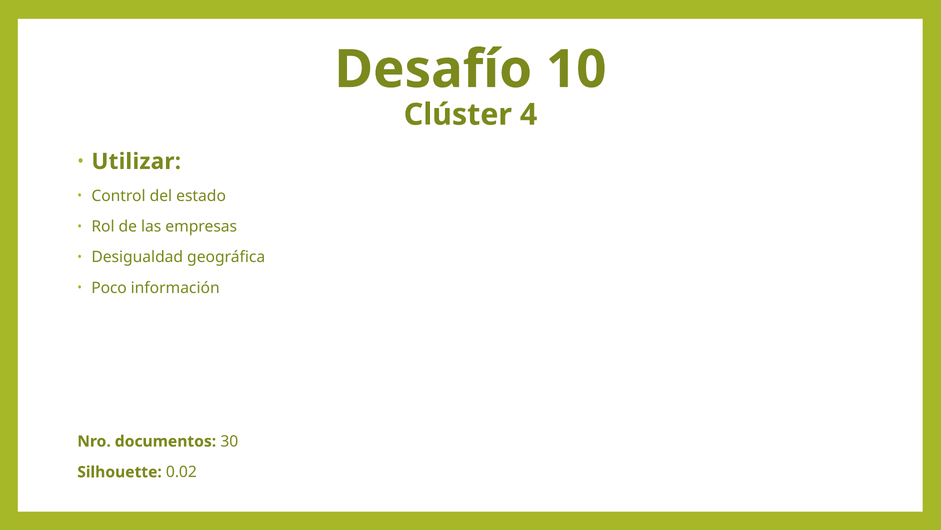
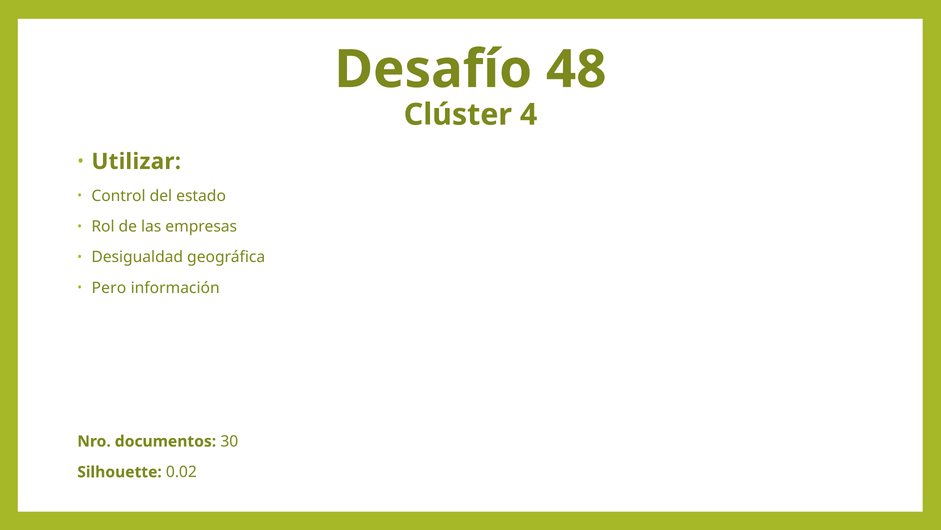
10: 10 -> 48
Poco: Poco -> Pero
